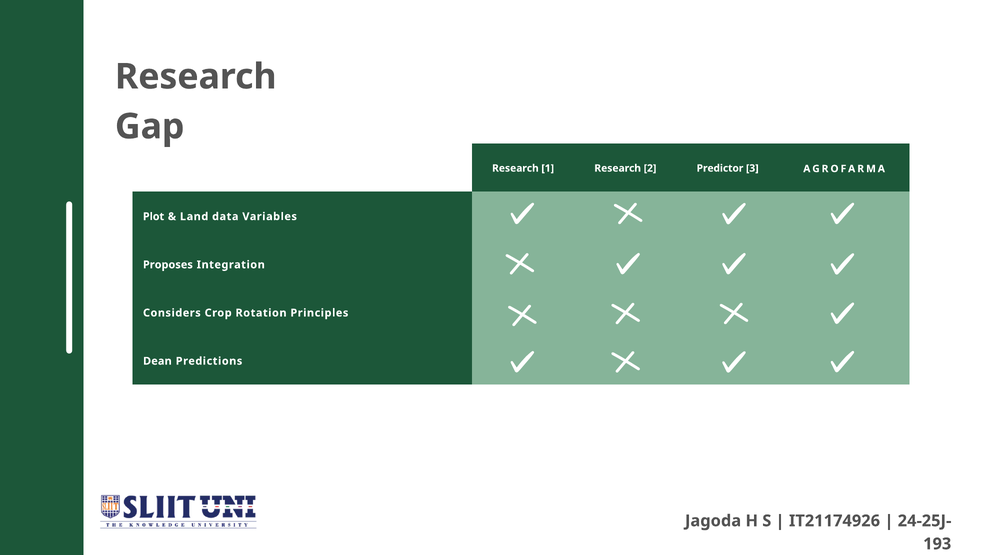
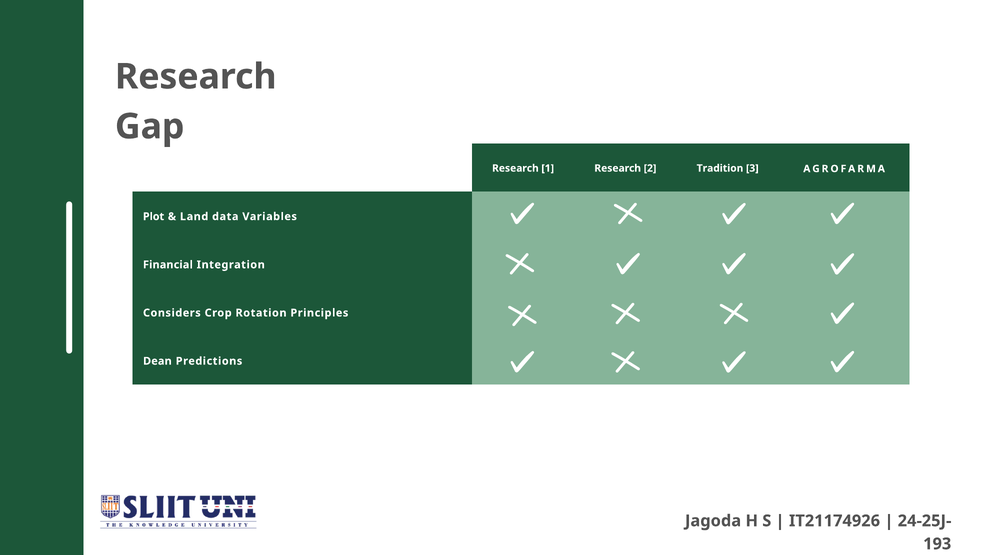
Predictor: Predictor -> Tradition
Proposes: Proposes -> Financial
